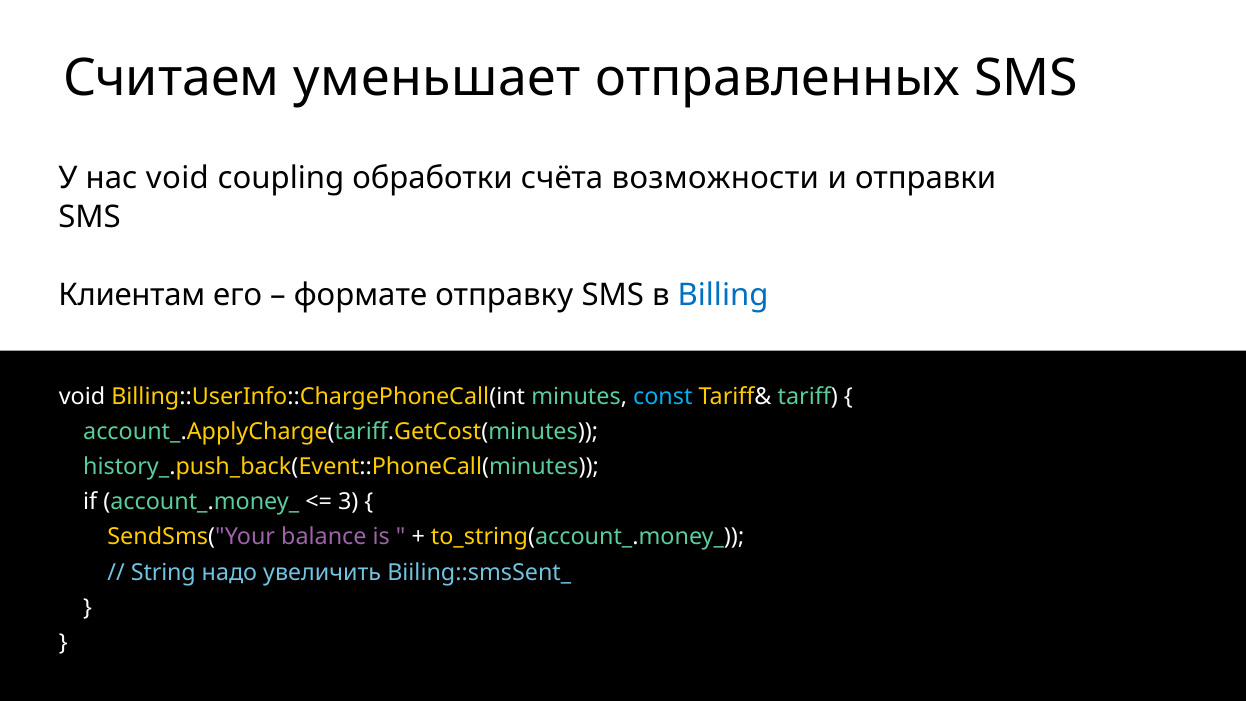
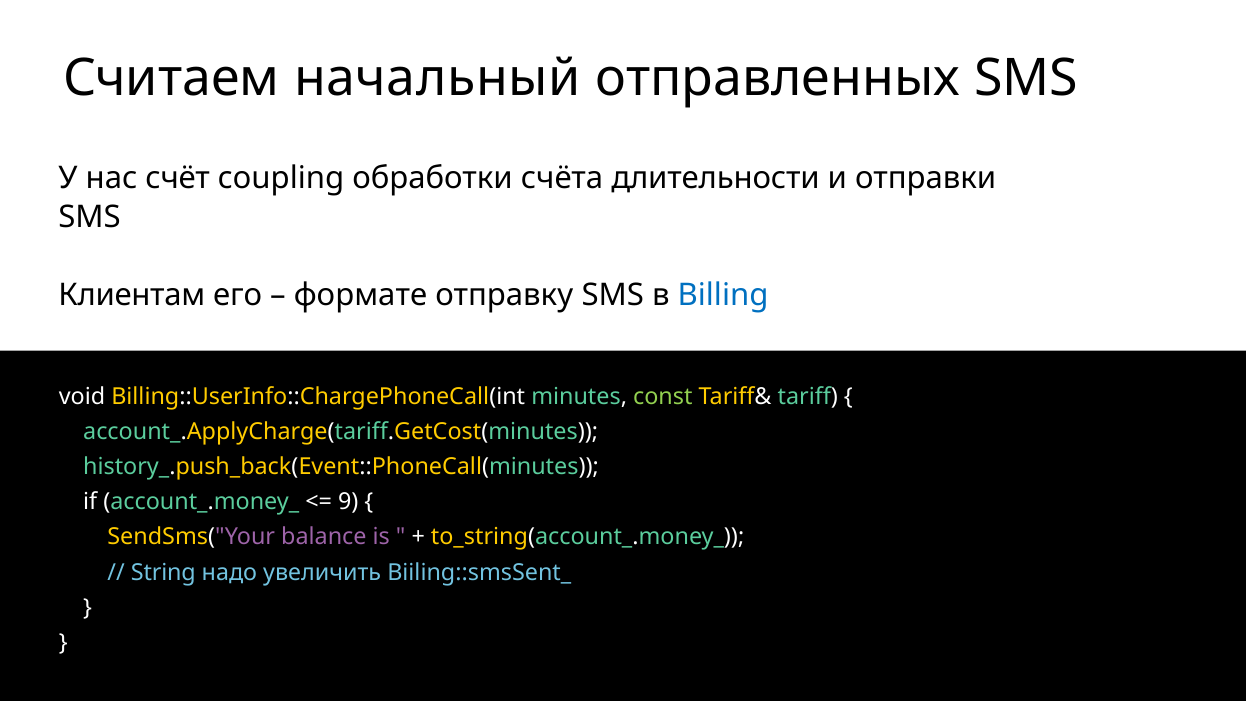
уменьшает: уменьшает -> начальный
нас void: void -> счёт
возможности: возможности -> длительности
const colour: light blue -> light green
3: 3 -> 9
